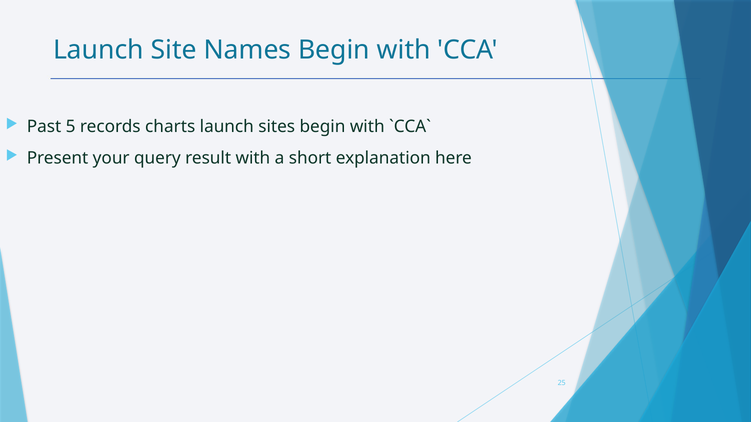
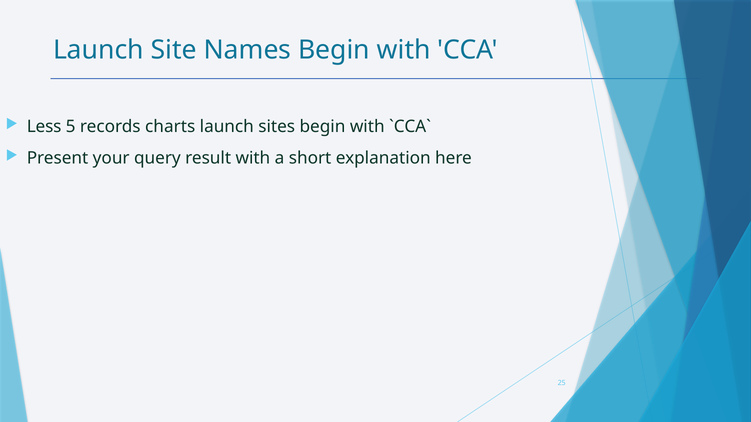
Past: Past -> Less
